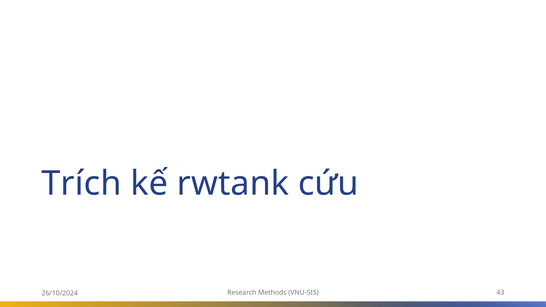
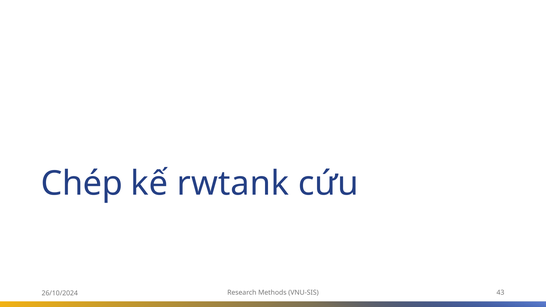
Trích: Trích -> Chép
